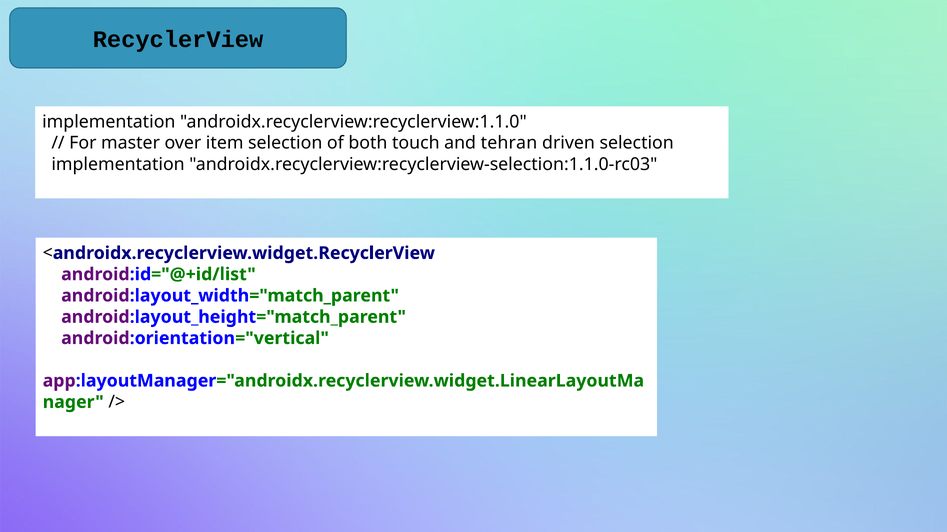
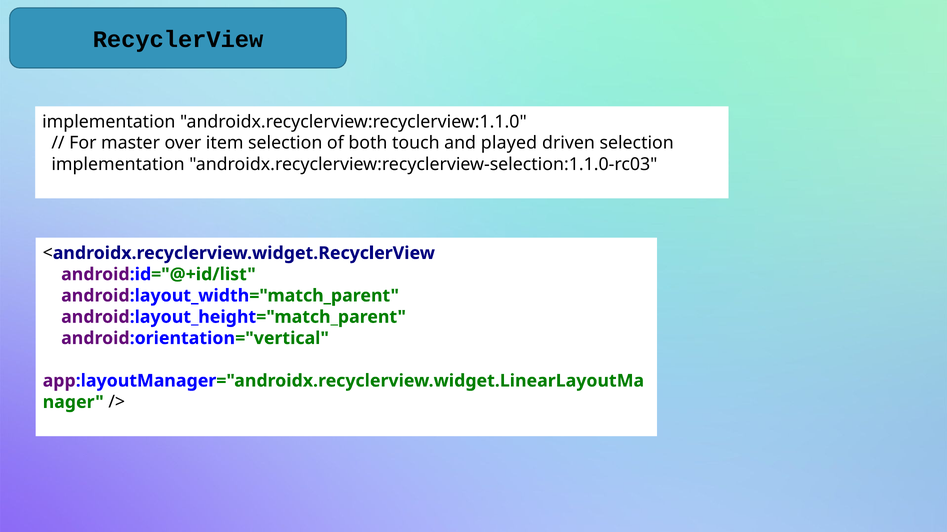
tehran: tehran -> played
